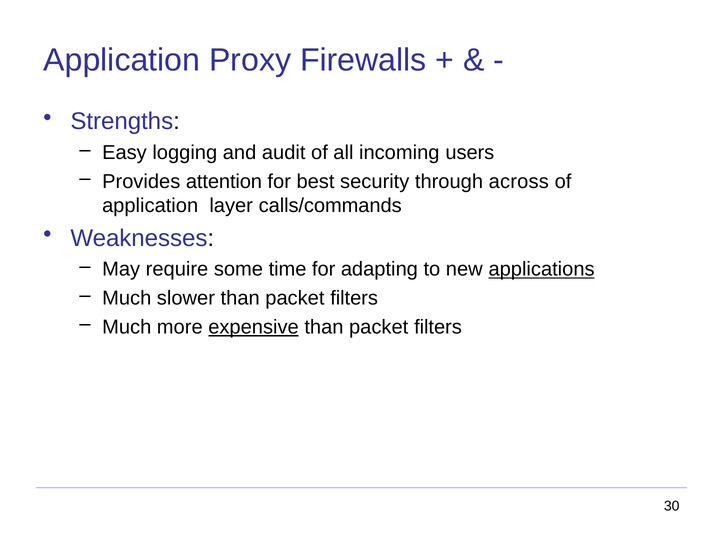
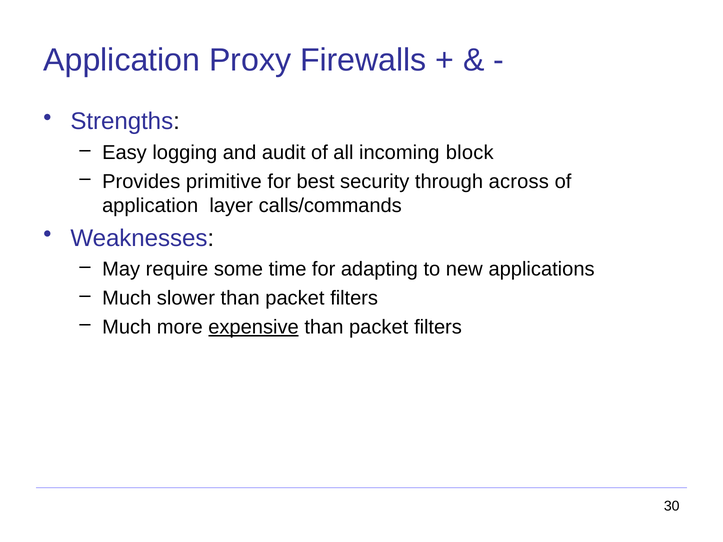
users: users -> block
attention: attention -> primitive
applications underline: present -> none
